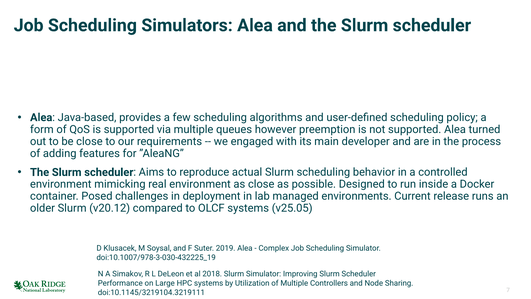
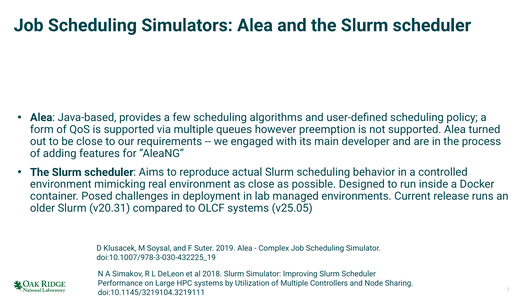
v20.12: v20.12 -> v20.31
